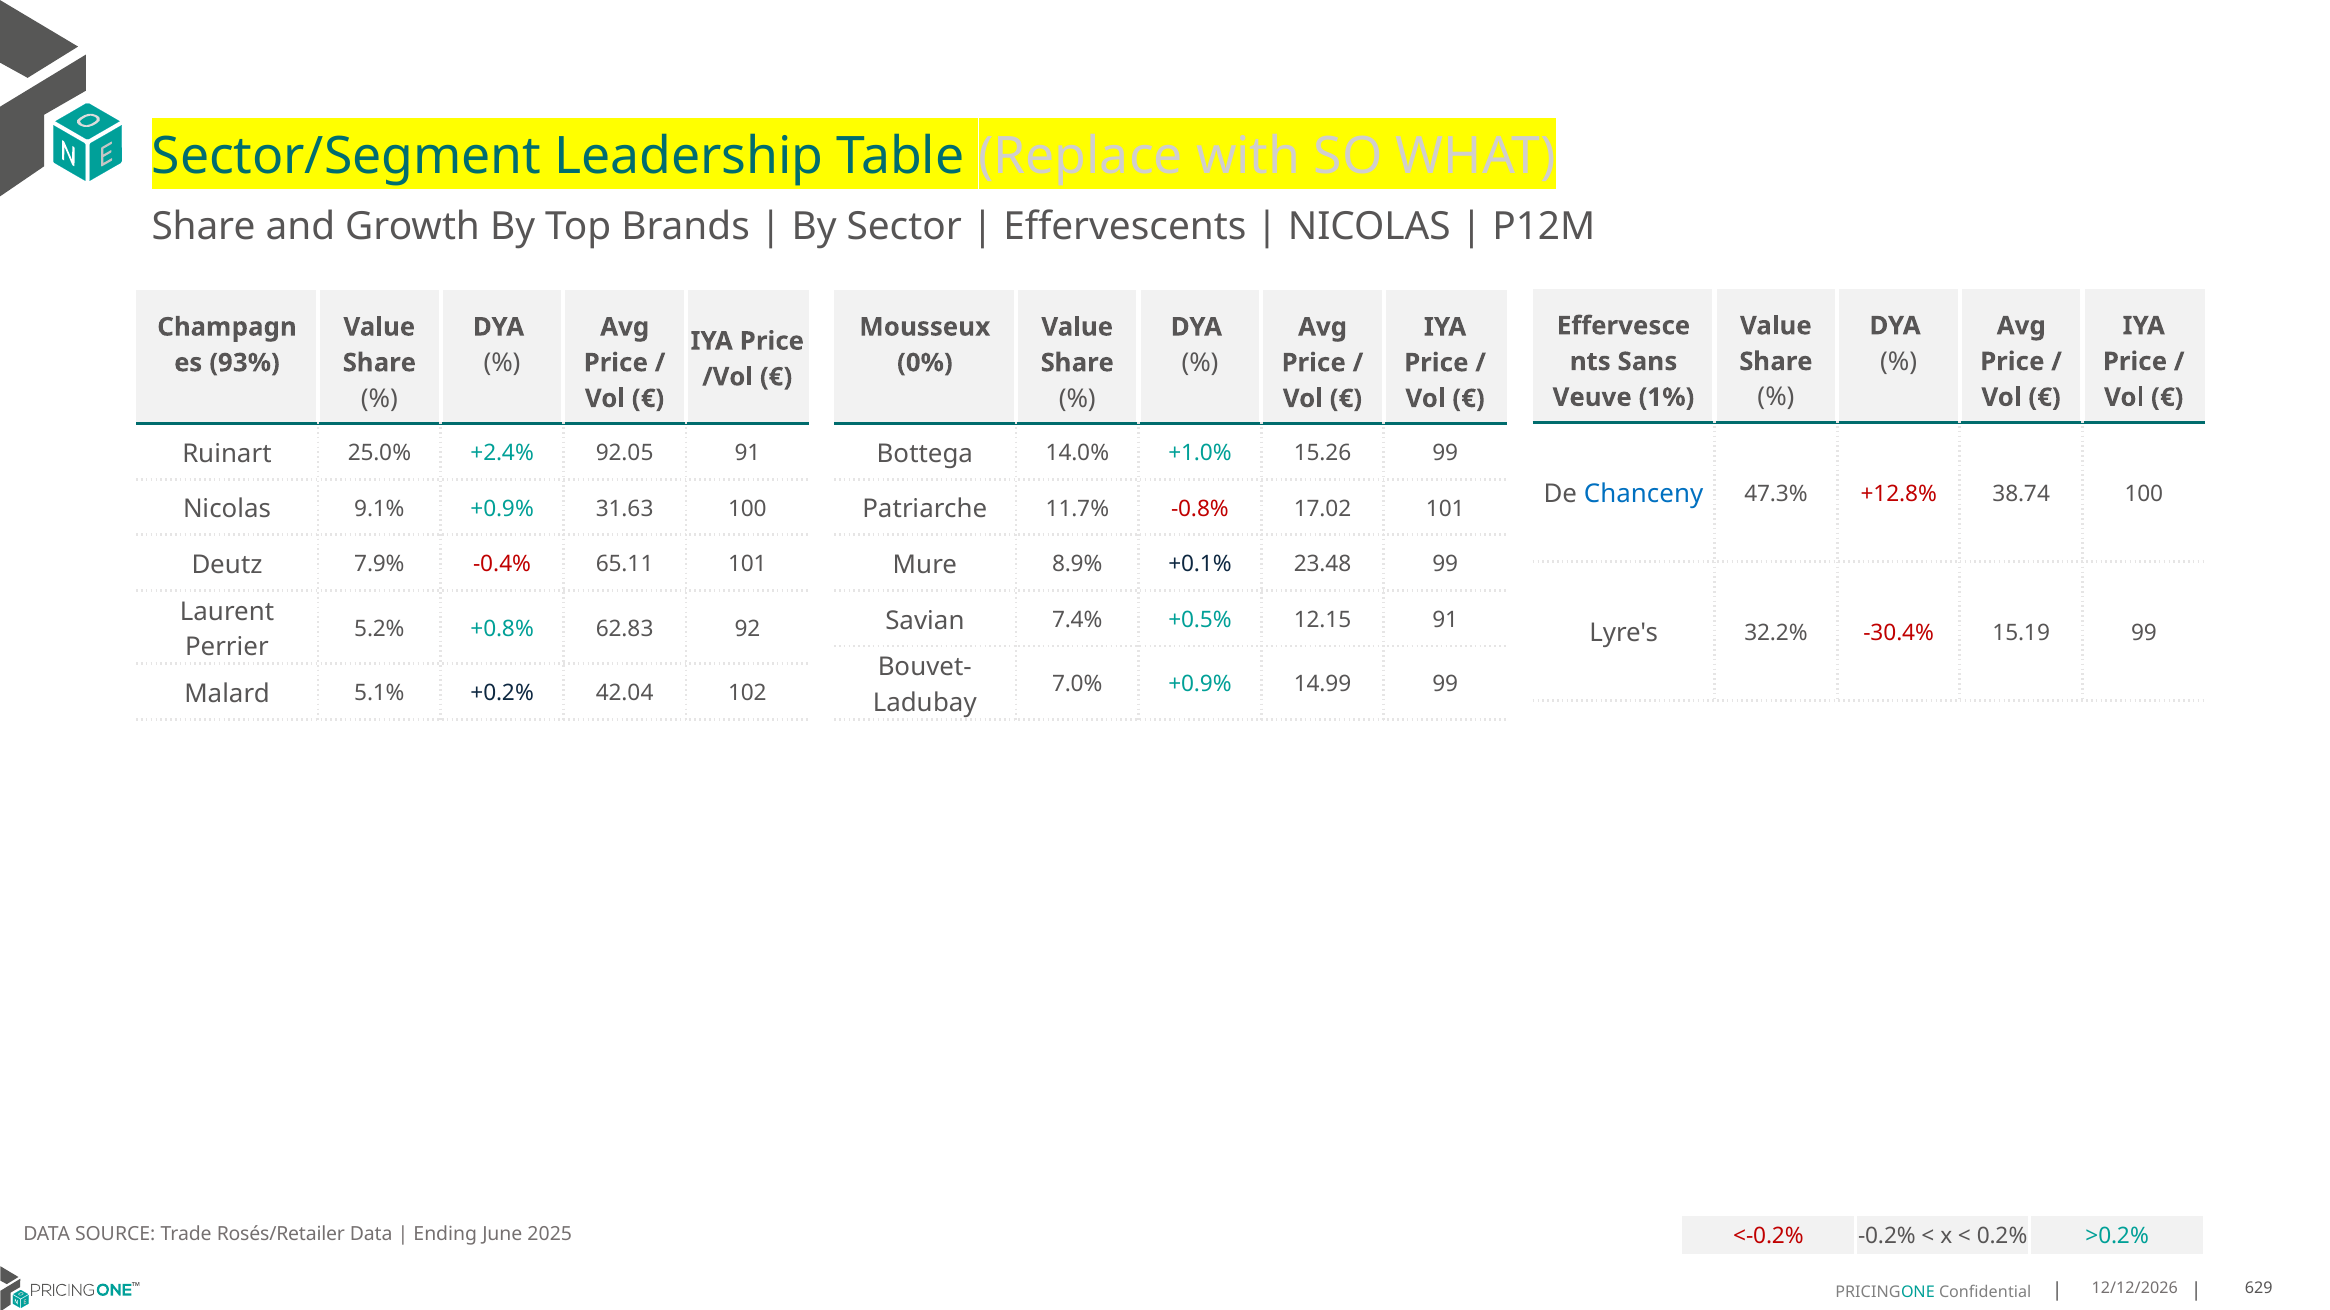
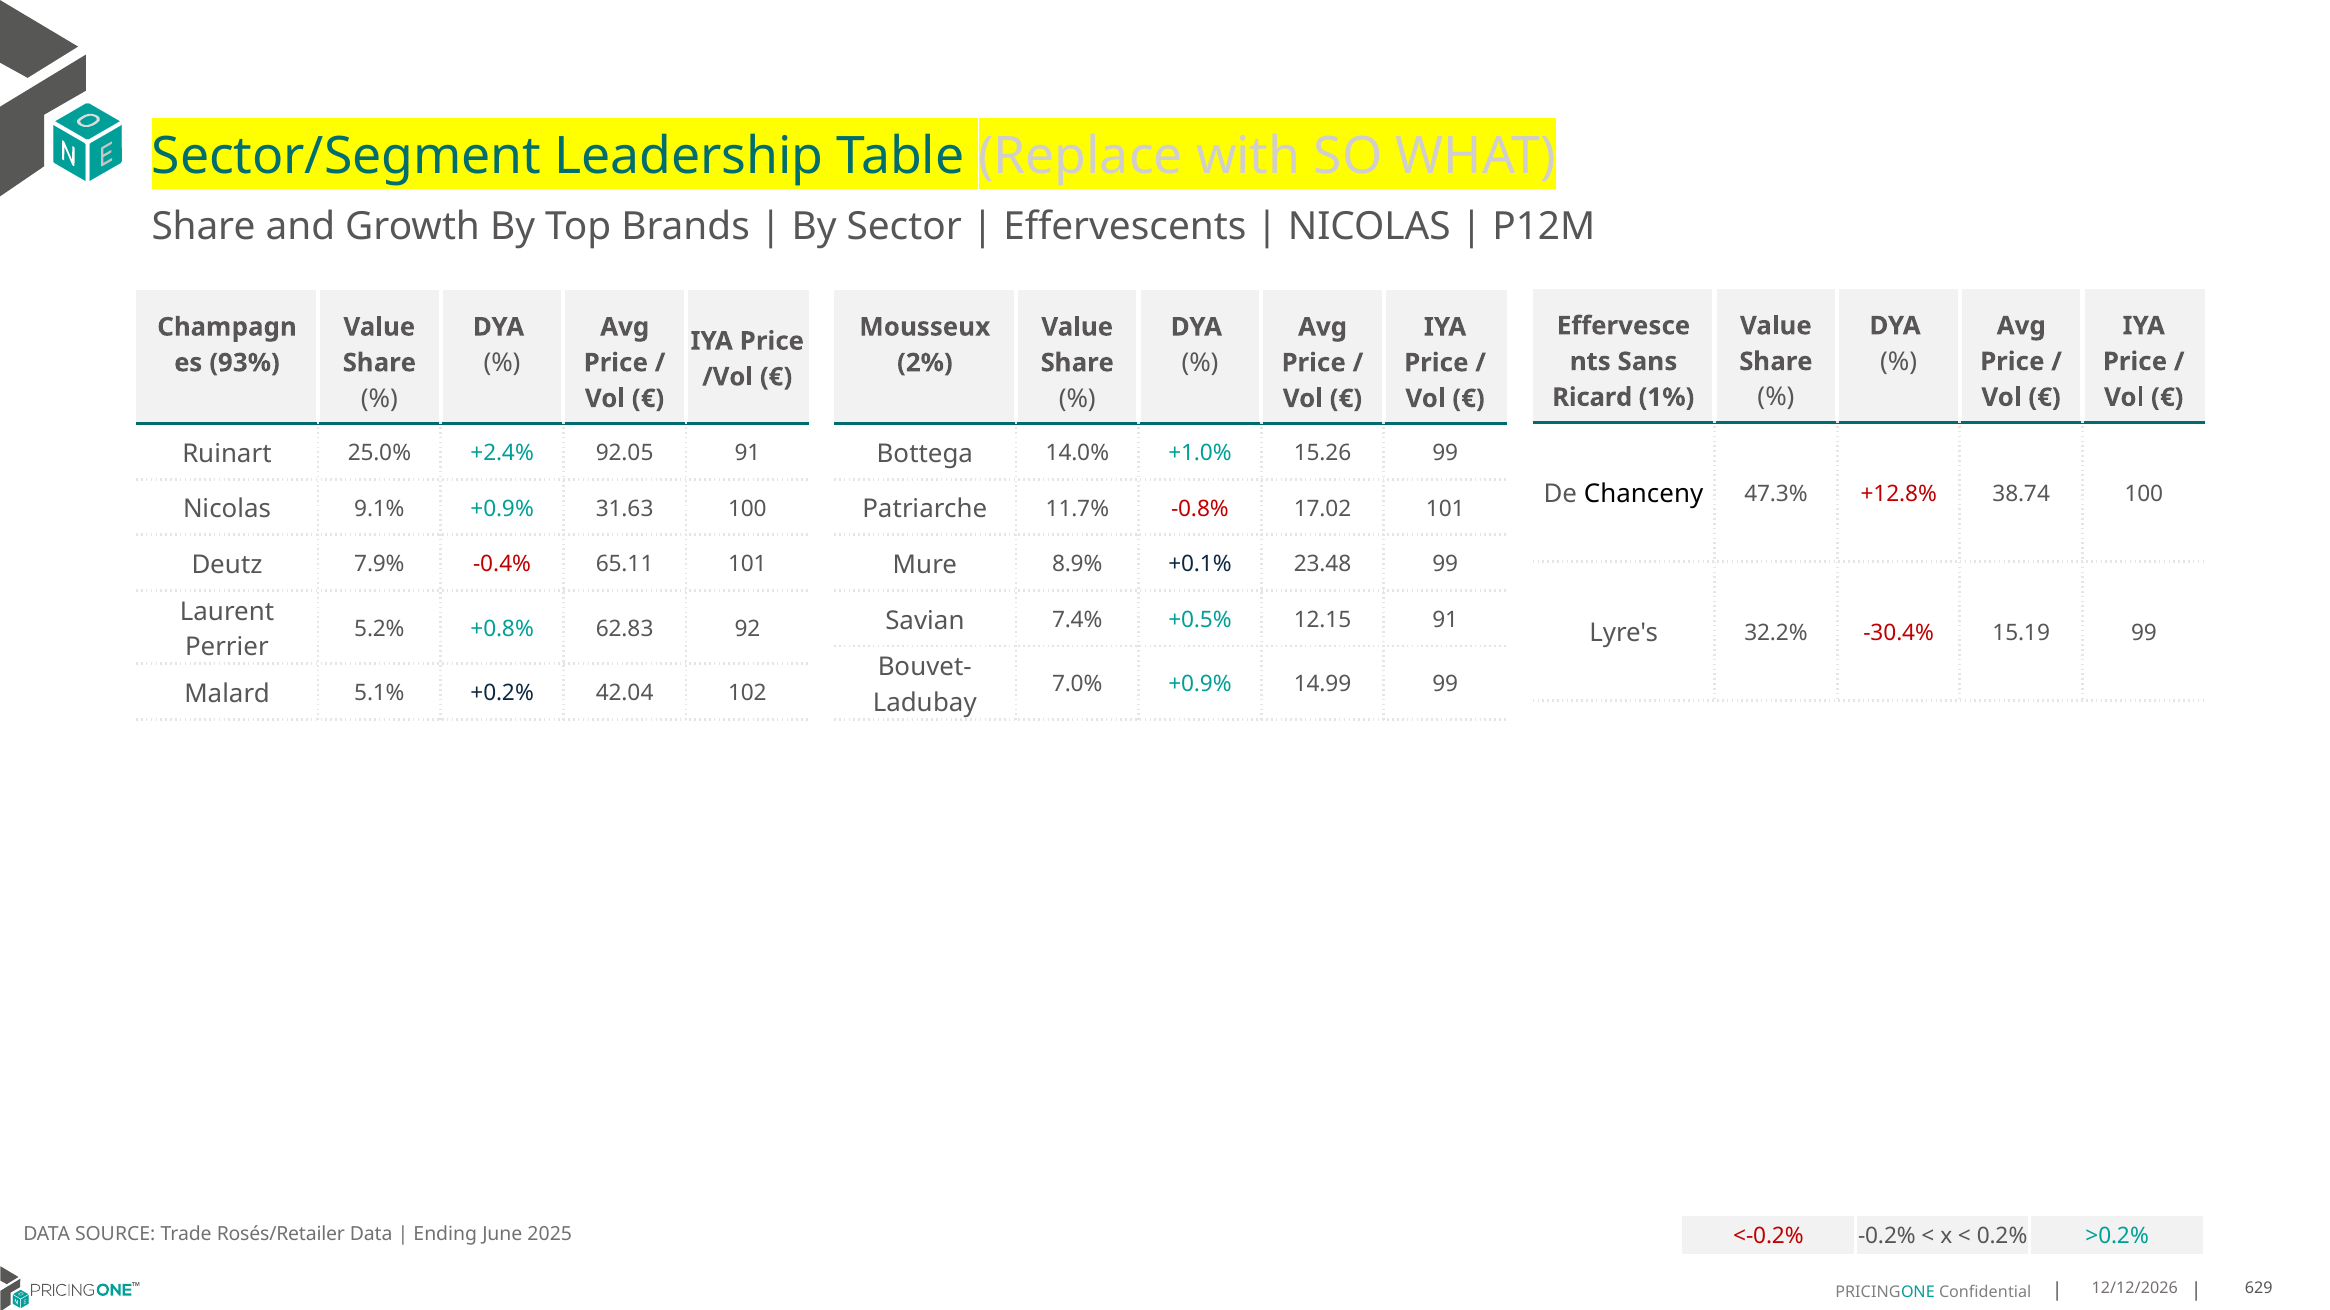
0%: 0% -> 2%
Veuve: Veuve -> Ricard
Chanceny colour: blue -> black
